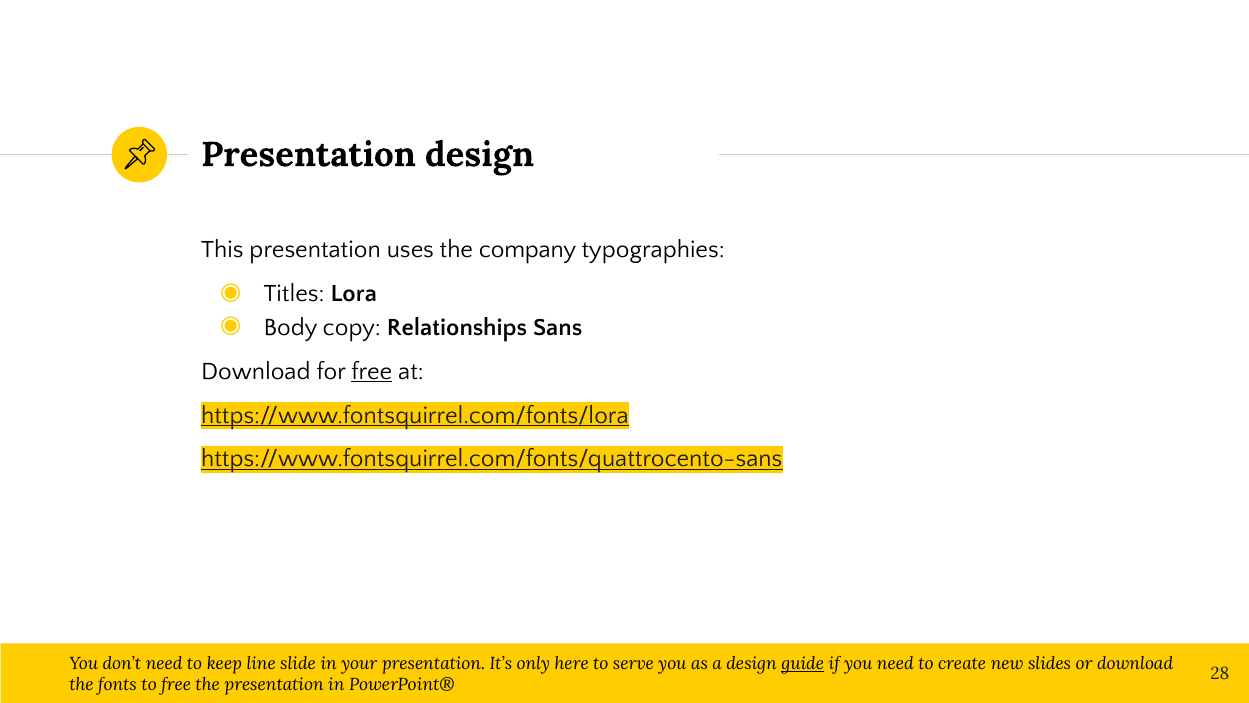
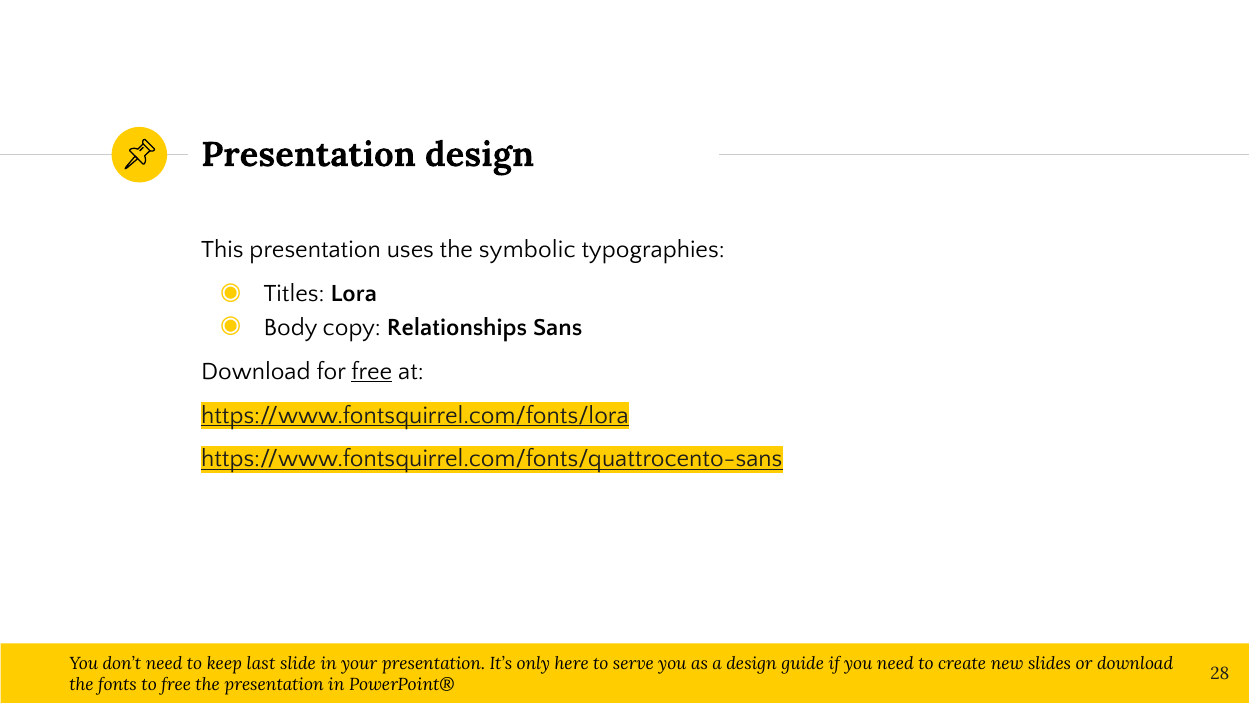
company: company -> symbolic
line: line -> last
guide underline: present -> none
